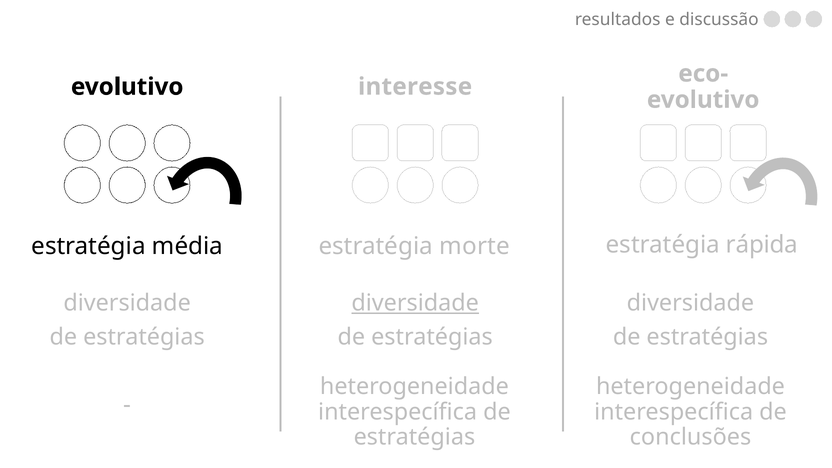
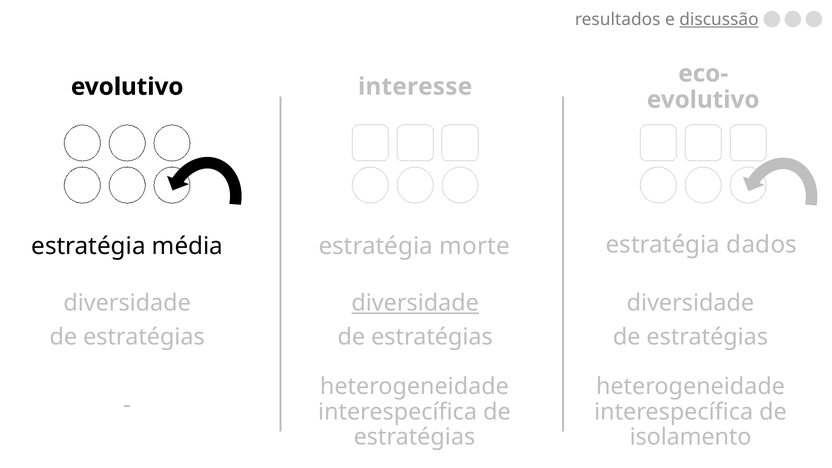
discussão underline: none -> present
rápida: rápida -> dados
conclusões: conclusões -> isolamento
